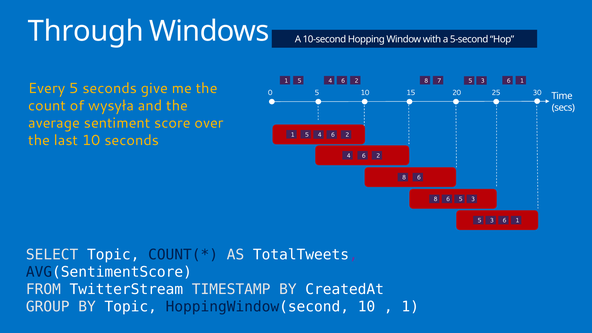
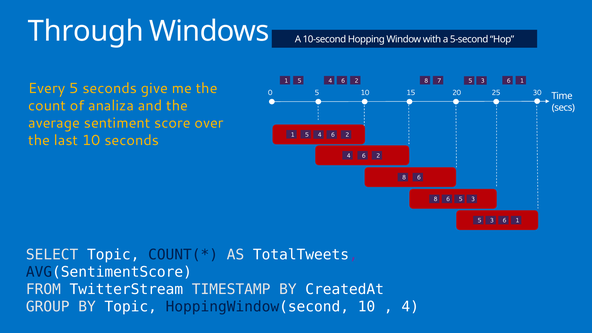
wysyła: wysyła -> analiza
1 at (410, 307): 1 -> 4
